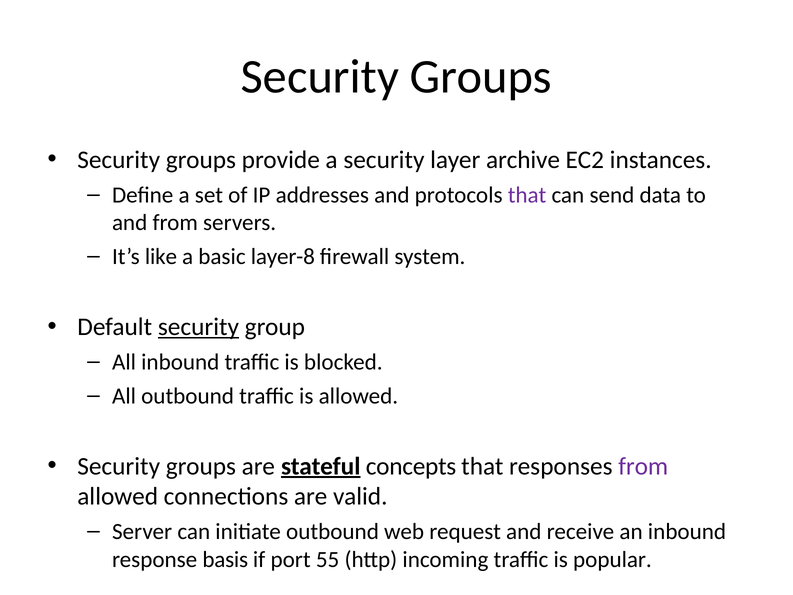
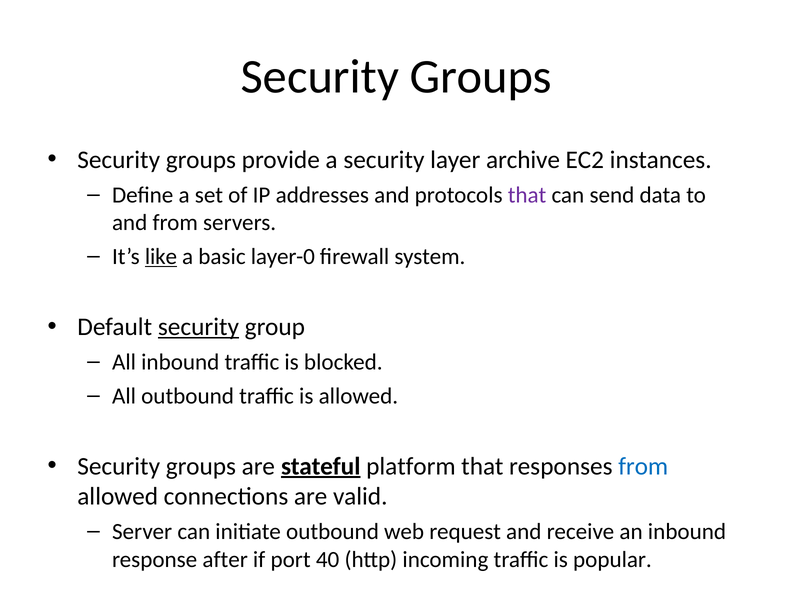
like underline: none -> present
layer-8: layer-8 -> layer-0
concepts: concepts -> platform
from at (643, 466) colour: purple -> blue
basis: basis -> after
55: 55 -> 40
